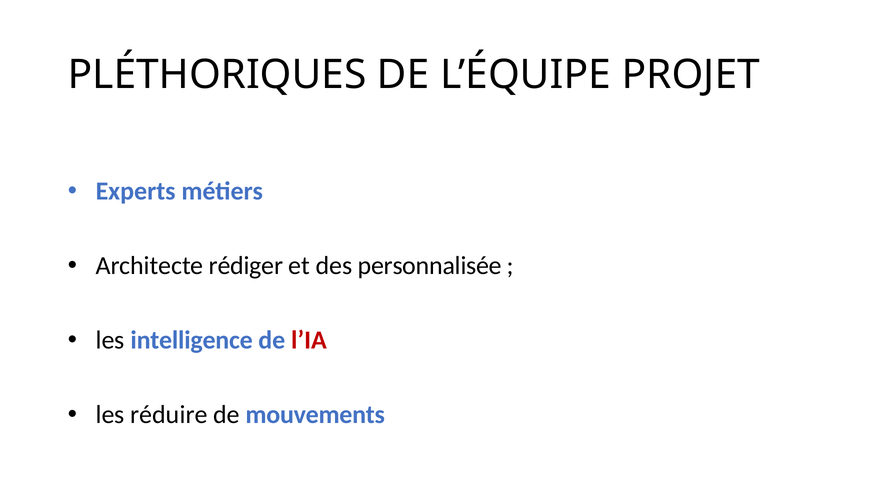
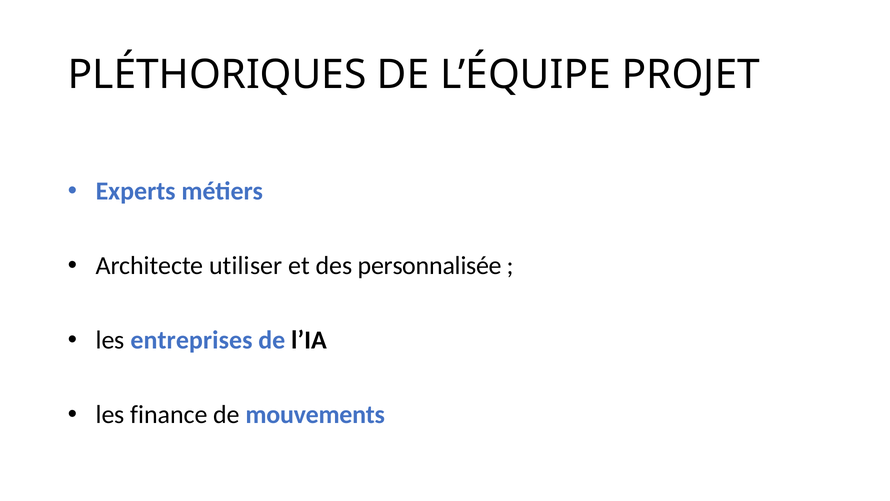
rédiger: rédiger -> utiliser
intelligence: intelligence -> entreprises
l’IA colour: red -> black
réduire: réduire -> finance
